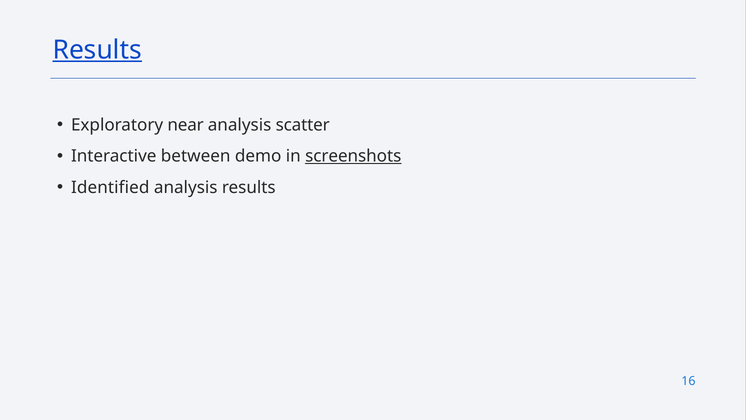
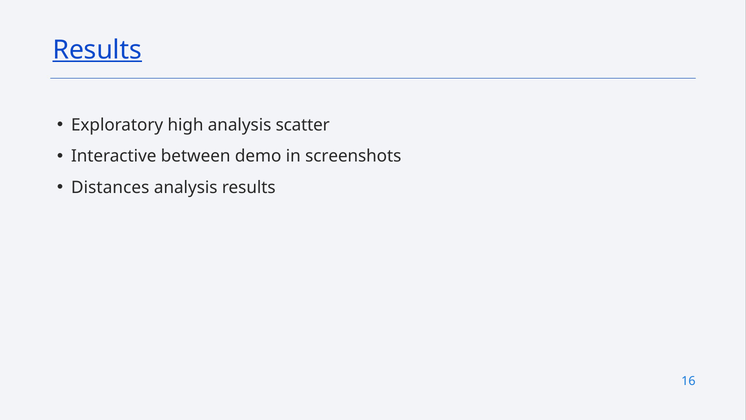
near: near -> high
screenshots underline: present -> none
Identified: Identified -> Distances
